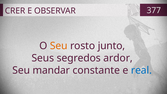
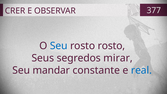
Seu at (59, 46) colour: orange -> blue
rosto junto: junto -> rosto
ardor: ardor -> mirar
